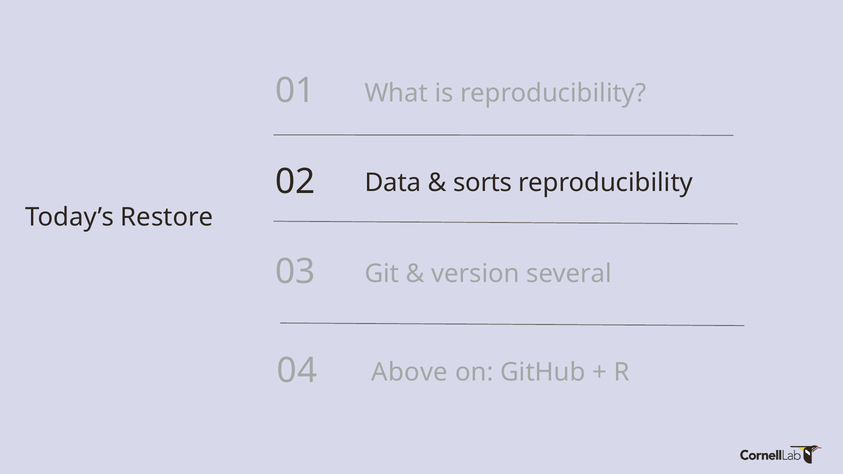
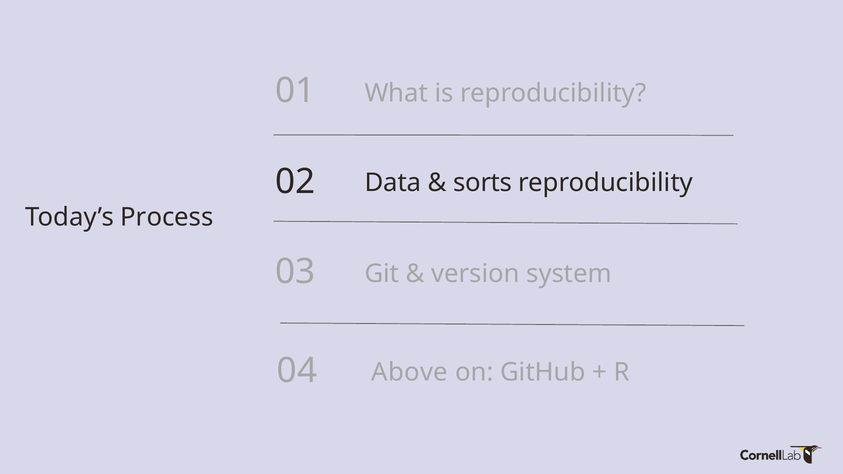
Restore: Restore -> Process
several: several -> system
